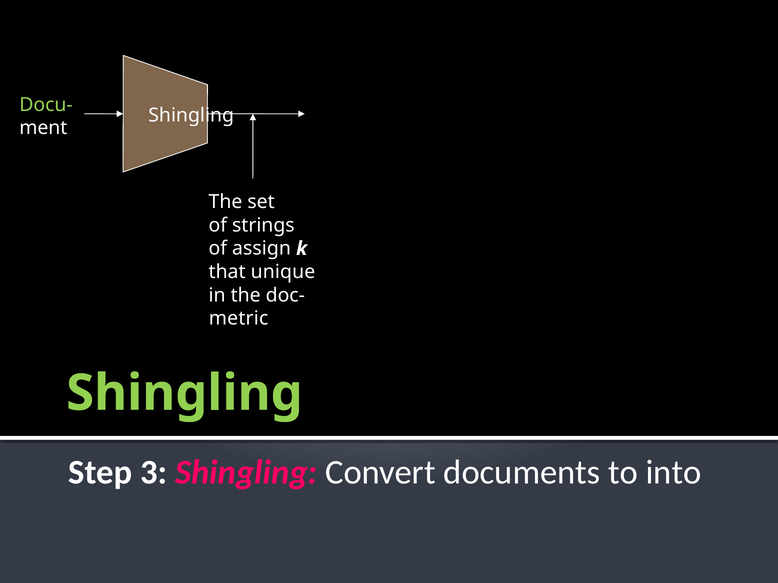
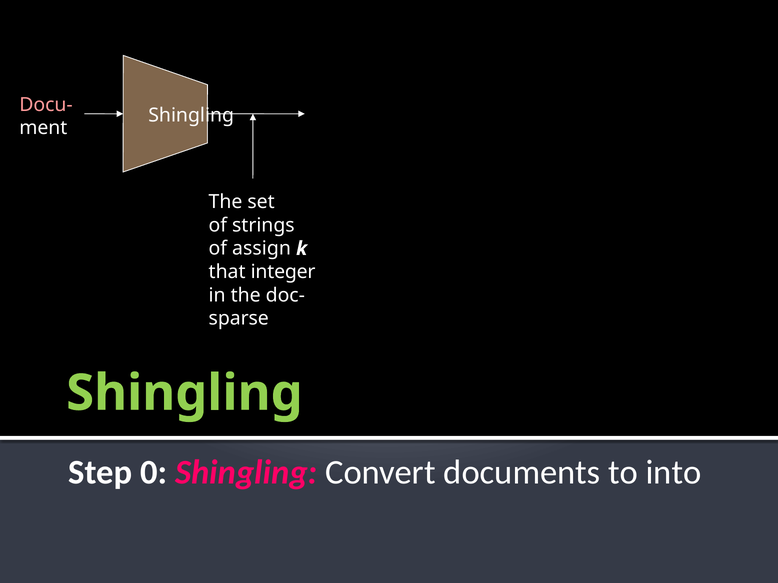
Docu- colour: light green -> pink
unique: unique -> integer
metric: metric -> sparse
3: 3 -> 0
